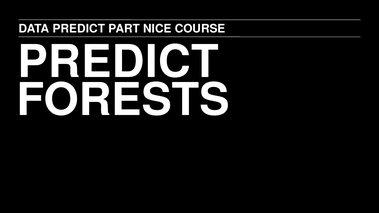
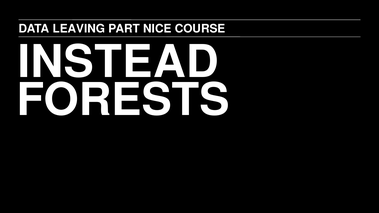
DATA PREDICT: PREDICT -> LEAVING
PREDICT at (118, 62): PREDICT -> INSTEAD
